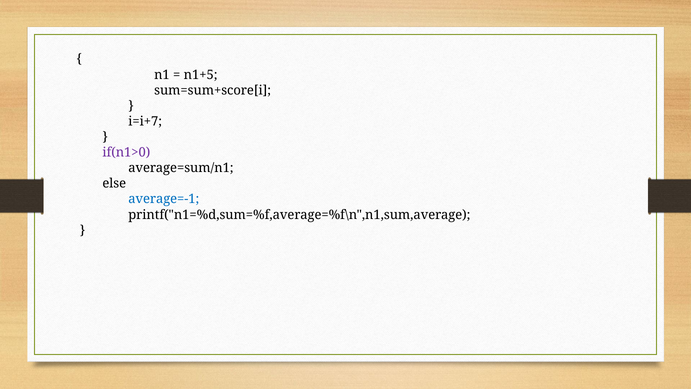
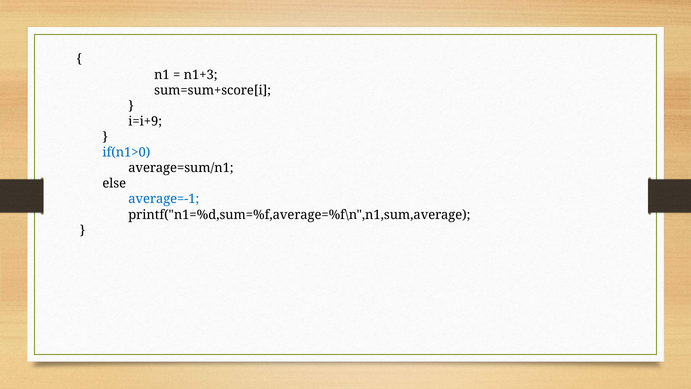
n1+5: n1+5 -> n1+3
i=i+7: i=i+7 -> i=i+9
if(n1>0 colour: purple -> blue
